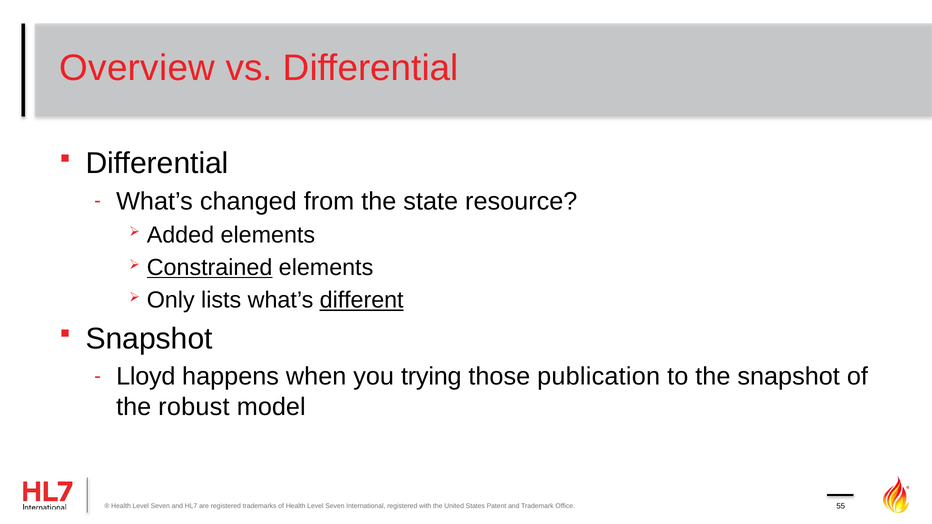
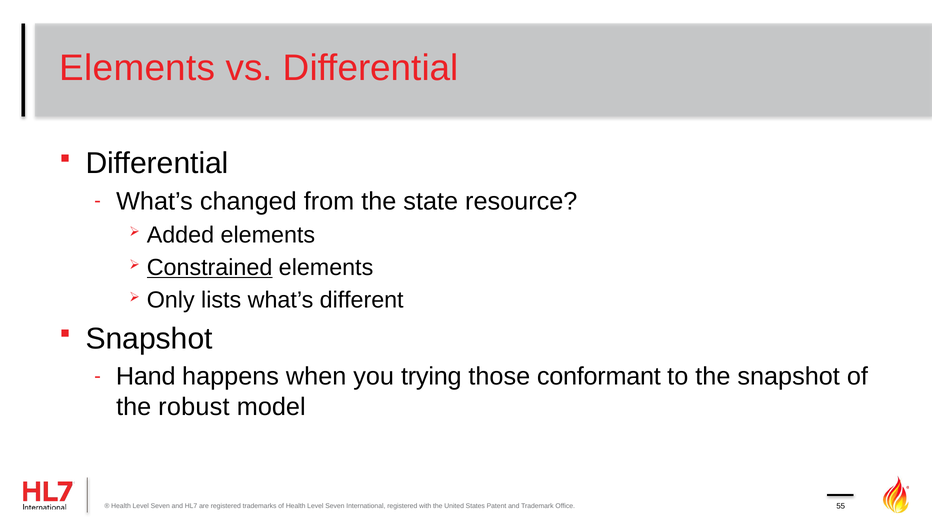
Overview at (137, 68): Overview -> Elements
different underline: present -> none
Lloyd: Lloyd -> Hand
publication: publication -> conformant
